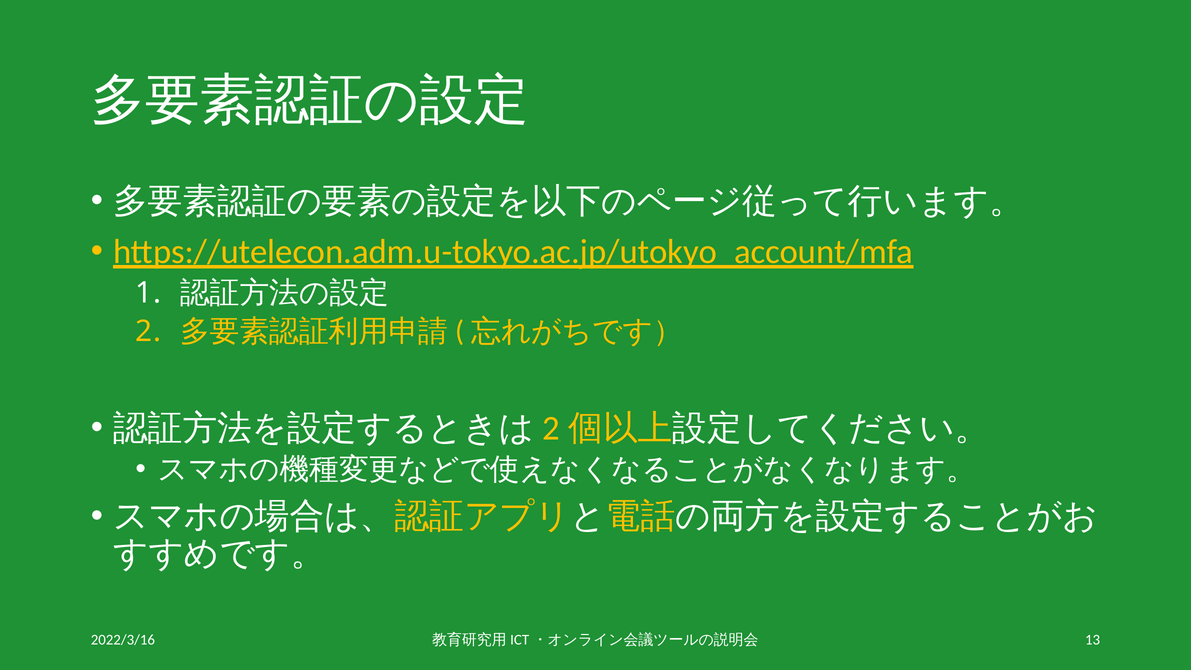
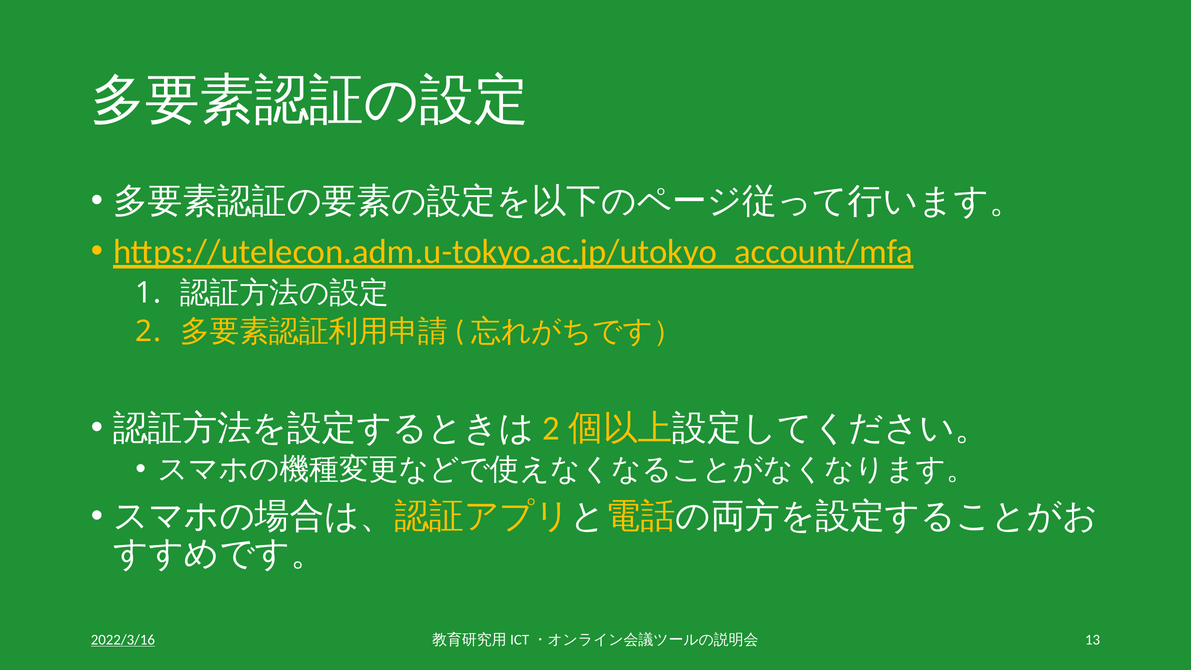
2022/3/16 underline: none -> present
